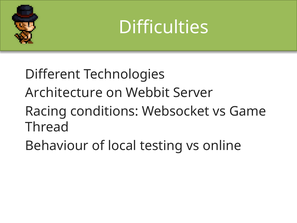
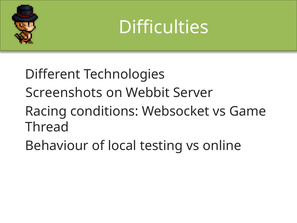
Architecture: Architecture -> Screenshots
